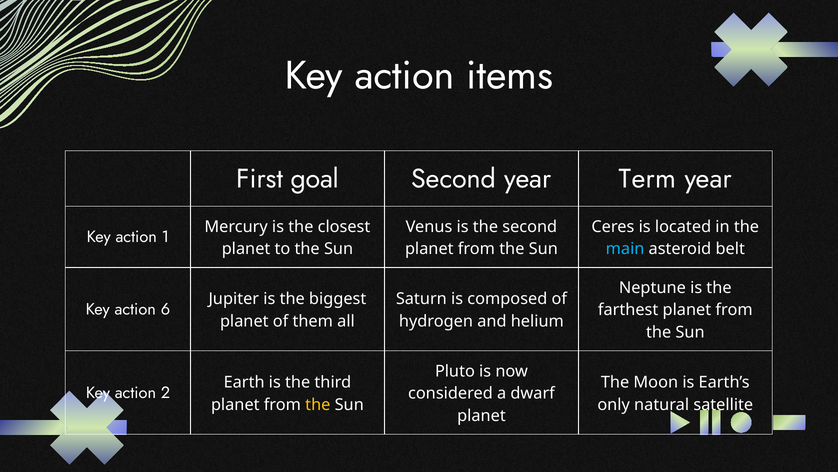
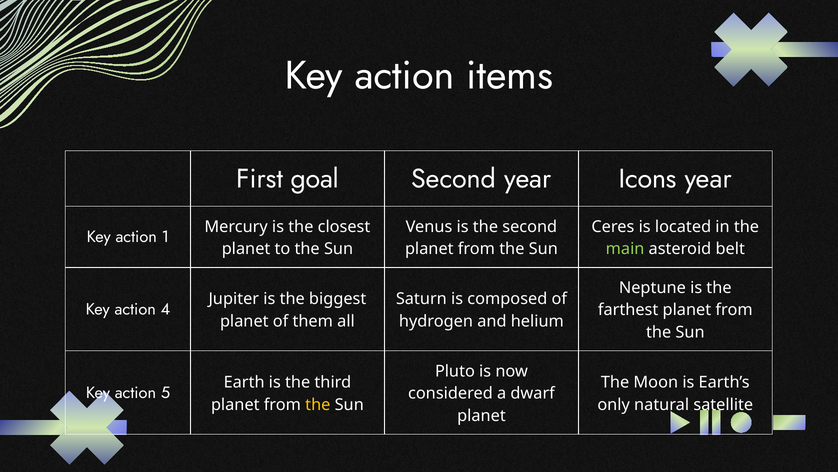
Term: Term -> Icons
main colour: light blue -> light green
6: 6 -> 4
2: 2 -> 5
